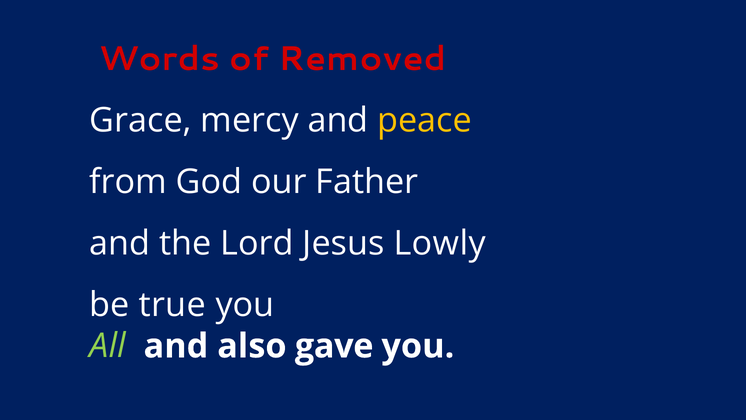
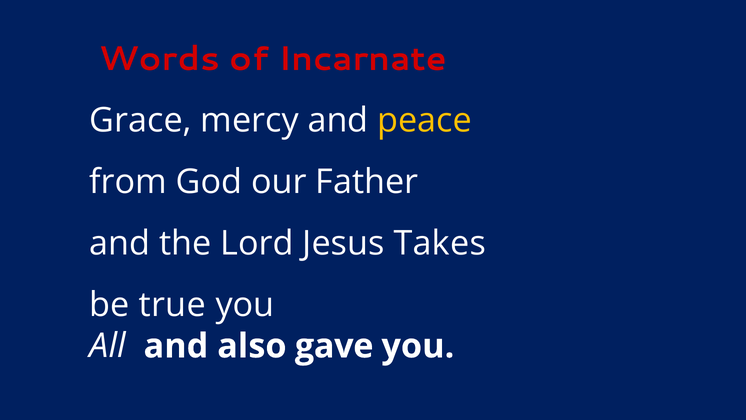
Removed: Removed -> Incarnate
Lowly: Lowly -> Takes
All colour: light green -> white
